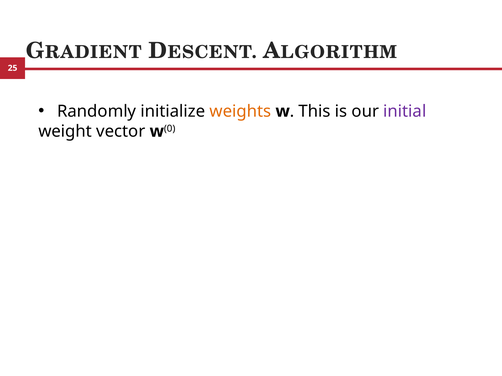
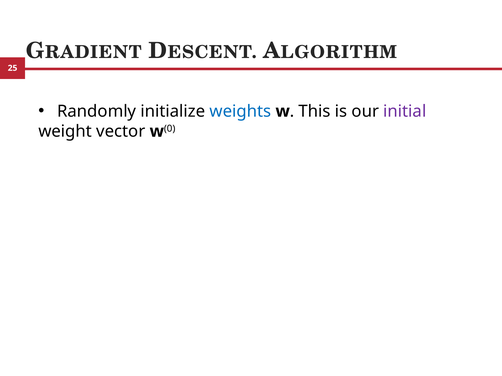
weights colour: orange -> blue
